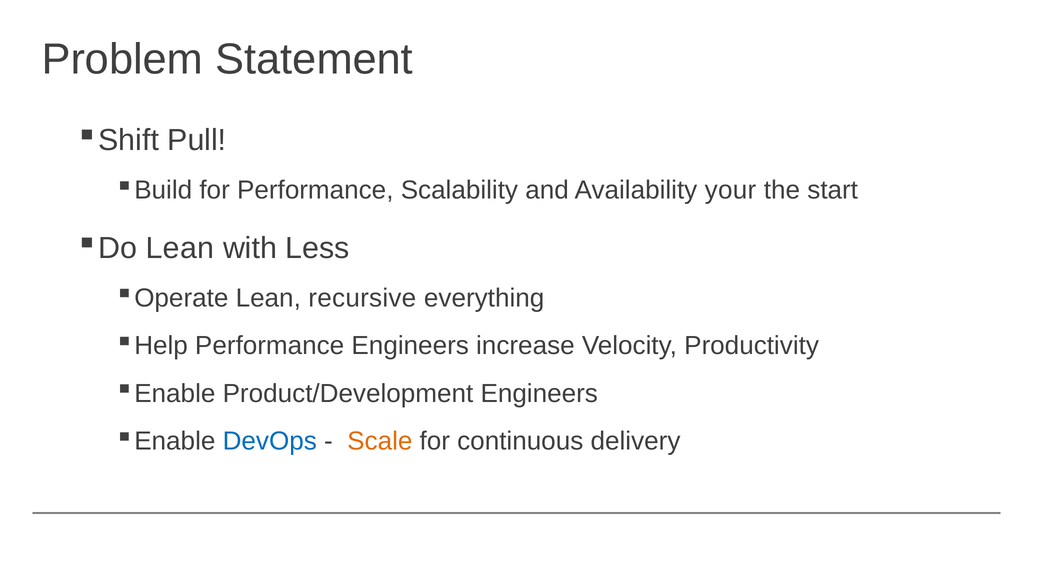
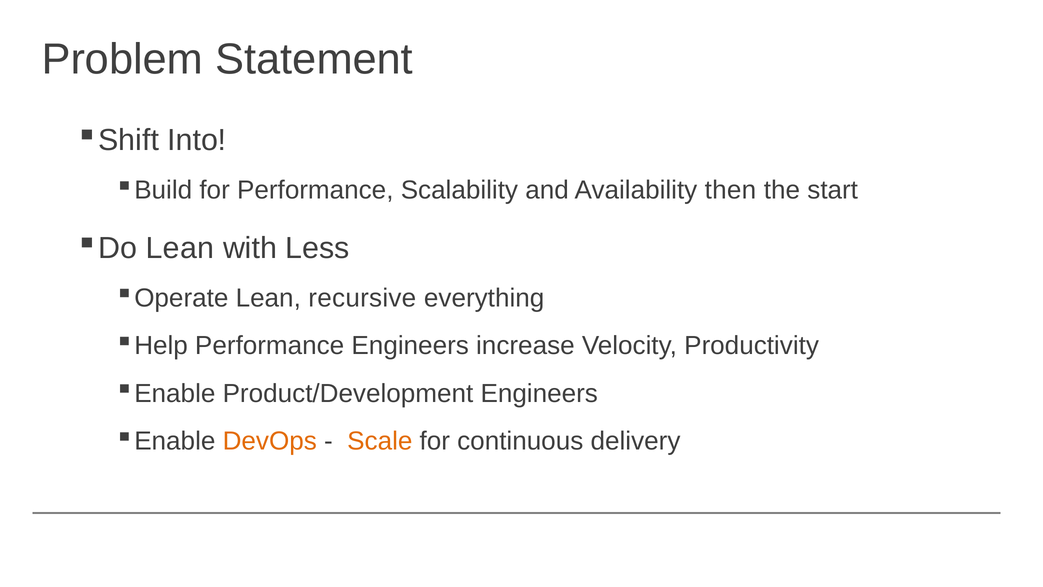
Pull: Pull -> Into
your: your -> then
DevOps colour: blue -> orange
